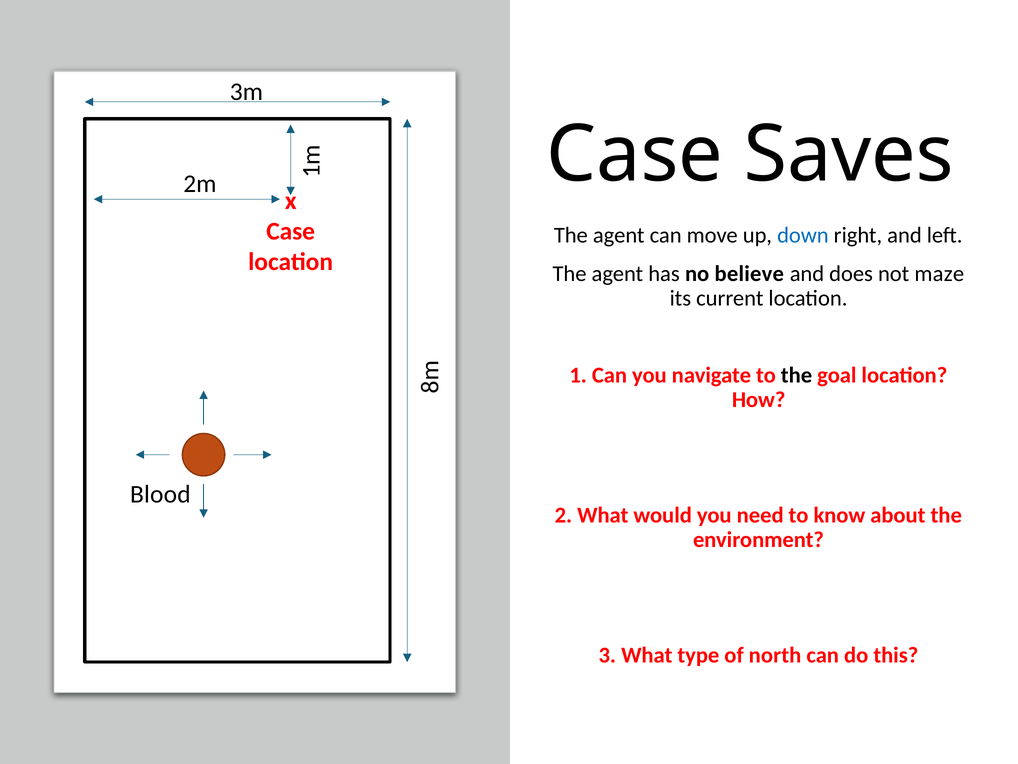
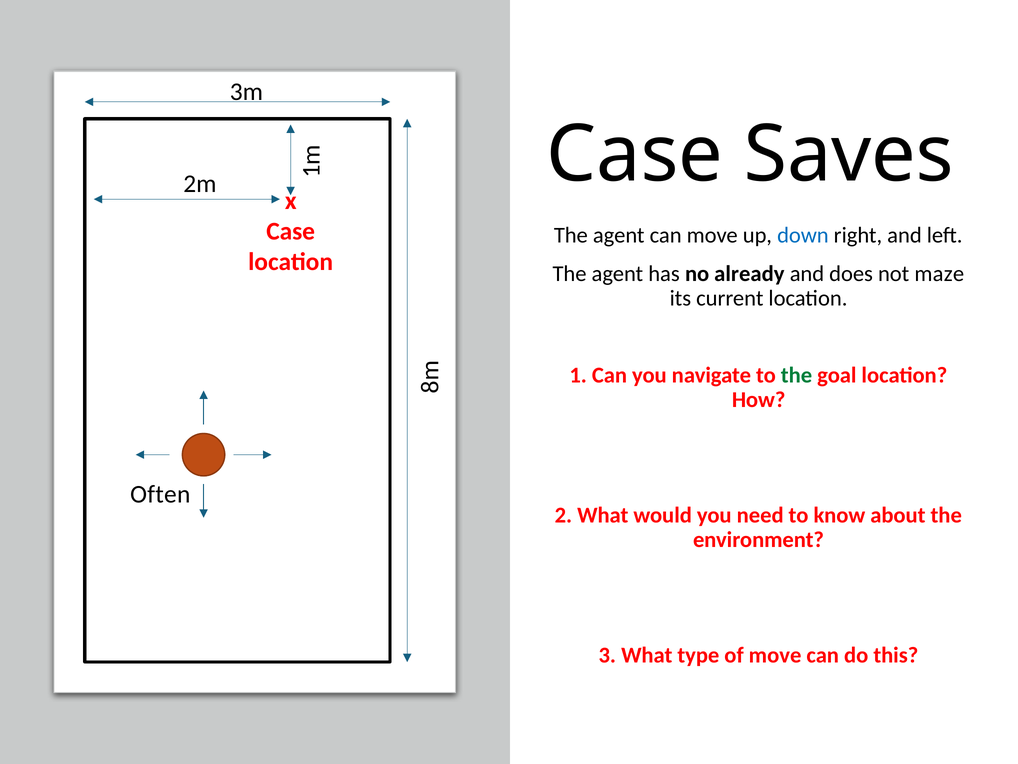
believe: believe -> already
the at (796, 375) colour: black -> green
Blood: Blood -> Often
of north: north -> move
